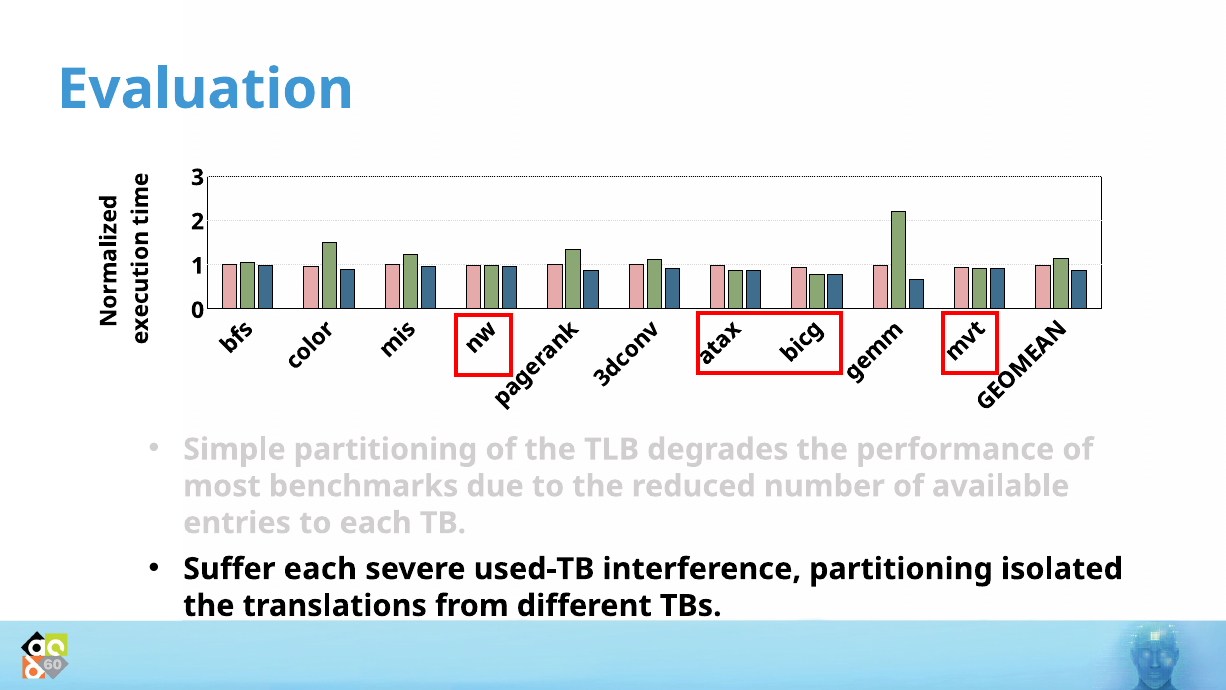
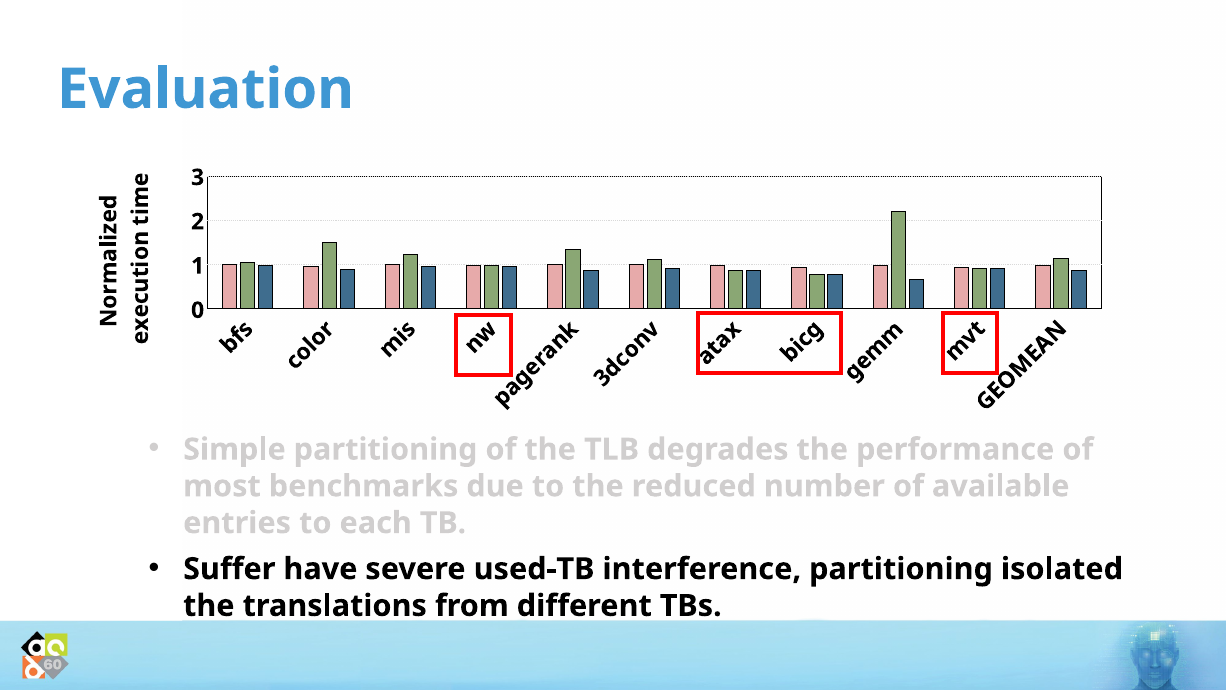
Suffer each: each -> have
